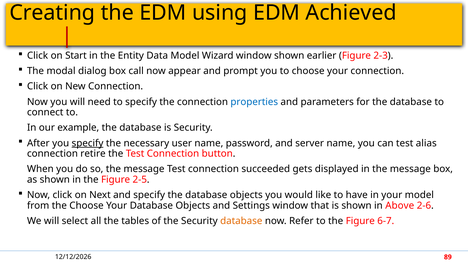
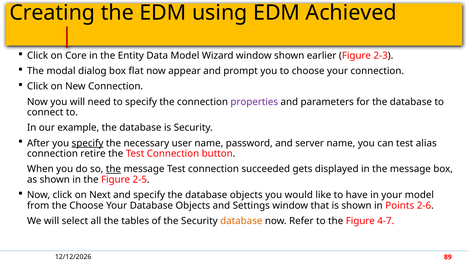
Start: Start -> Core
call: call -> flat
properties colour: blue -> purple
the at (113, 169) underline: none -> present
Above: Above -> Points
6-7: 6-7 -> 4-7
